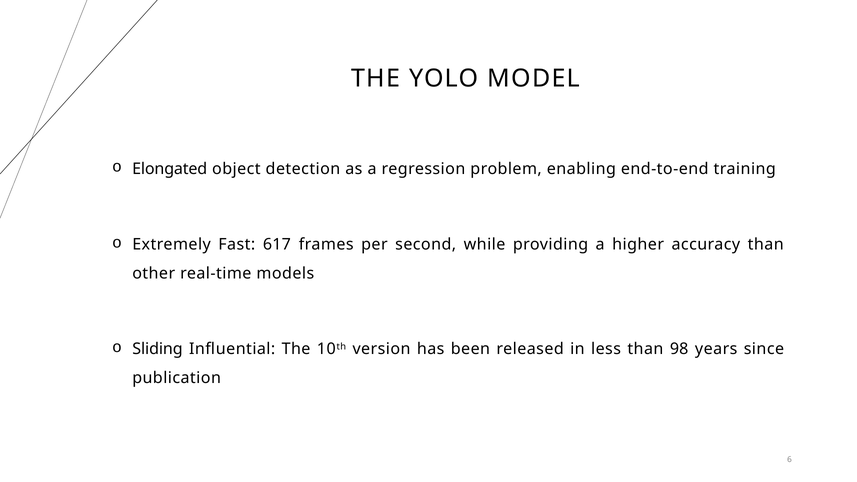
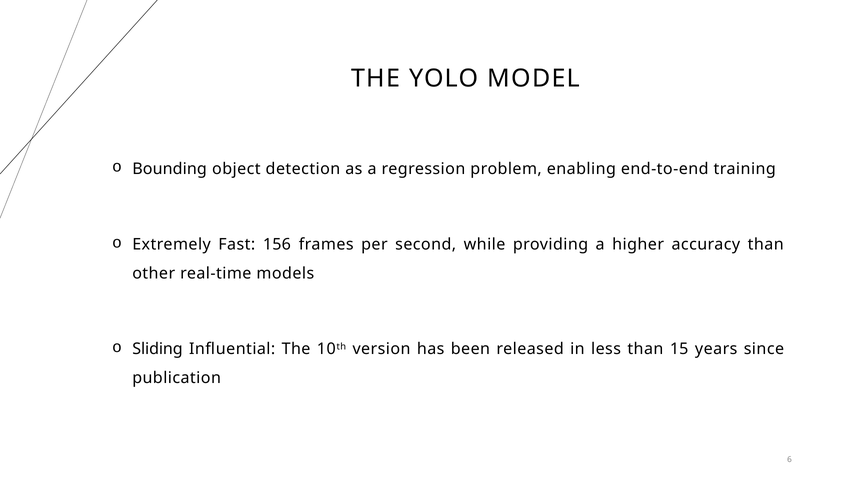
Elongated: Elongated -> Bounding
617: 617 -> 156
98: 98 -> 15
